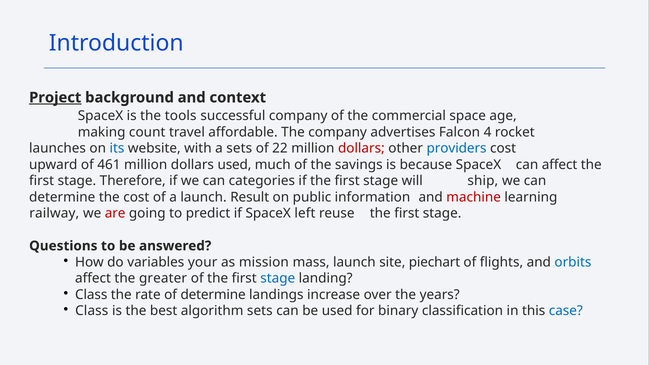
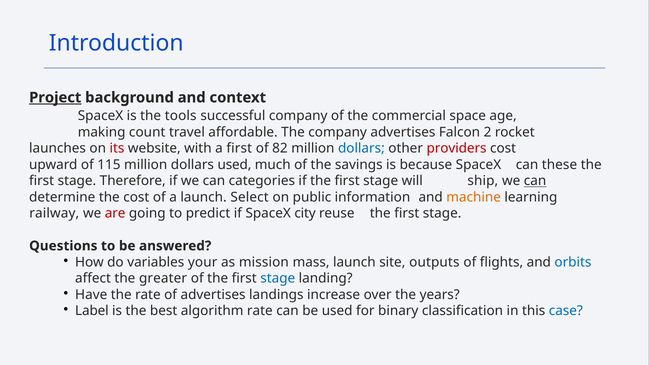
4: 4 -> 2
its colour: blue -> red
a sets: sets -> first
22: 22 -> 82
dollars at (361, 149) colour: red -> blue
providers colour: blue -> red
461: 461 -> 115
can affect: affect -> these
can at (535, 181) underline: none -> present
Result: Result -> Select
machine colour: red -> orange
left: left -> city
piechart: piechart -> outputs
Class at (91, 295): Class -> Have
of determine: determine -> advertises
Class at (92, 311): Class -> Label
algorithm sets: sets -> rate
